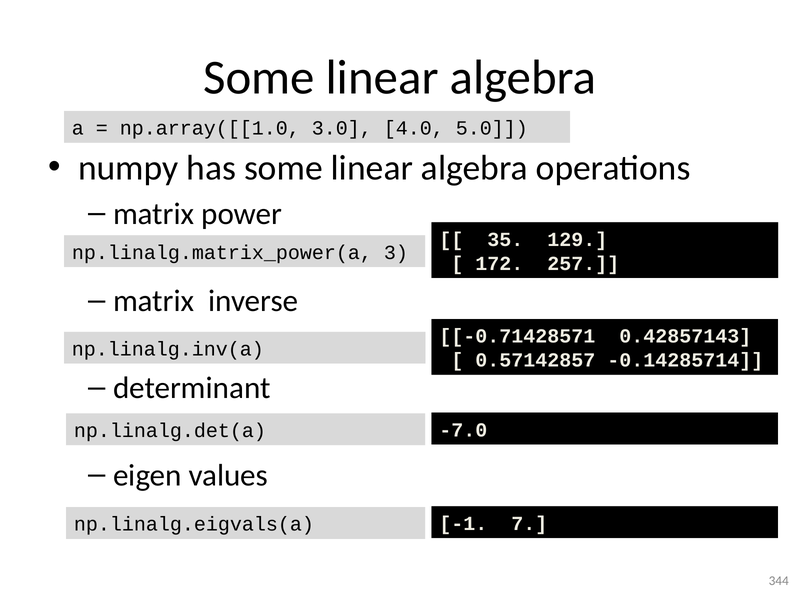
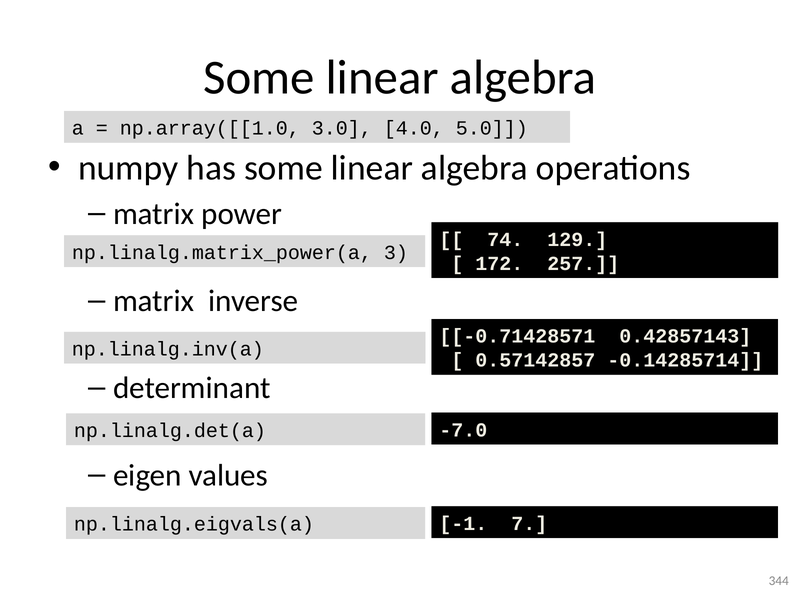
35: 35 -> 74
